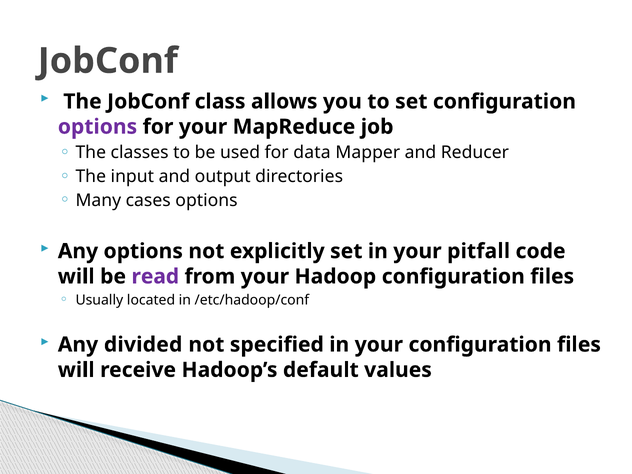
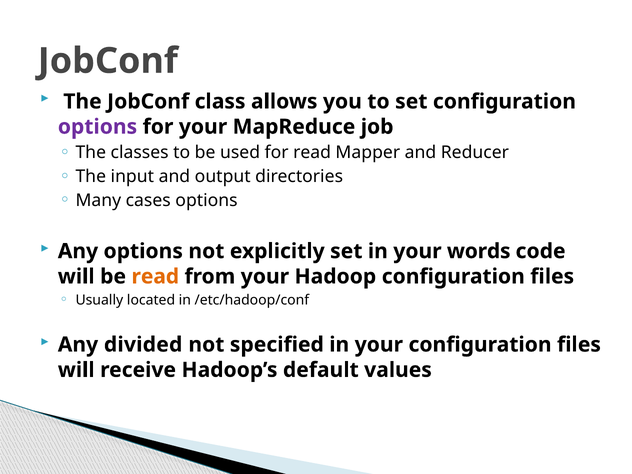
for data: data -> read
pitfall: pitfall -> words
read at (155, 277) colour: purple -> orange
